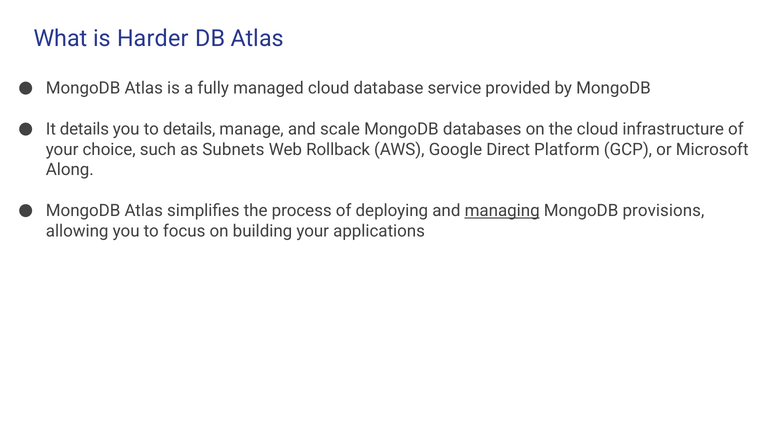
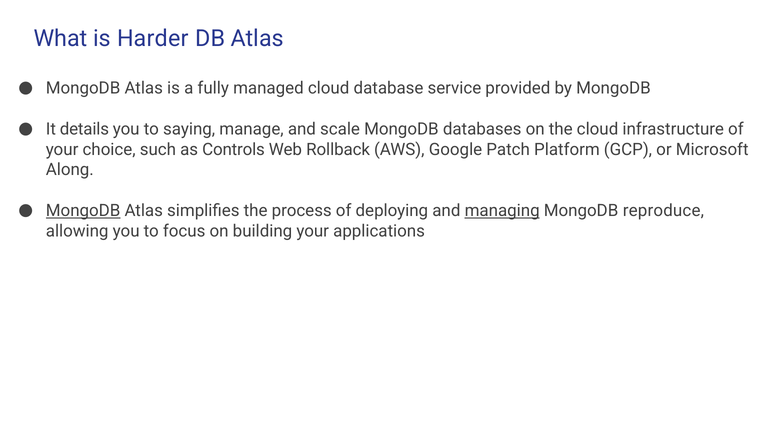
to details: details -> saying
Subnets: Subnets -> Controls
Direct: Direct -> Patch
MongoDB at (83, 211) underline: none -> present
provisions: provisions -> reproduce
